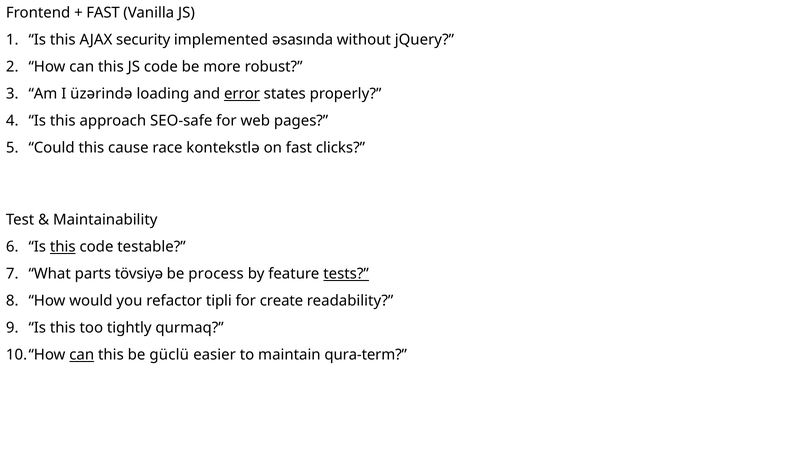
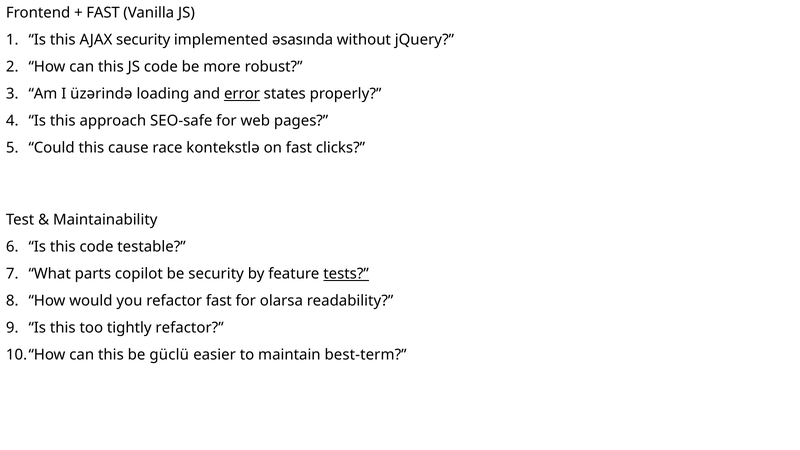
this at (63, 247) underline: present -> none
tövsiyə: tövsiyə -> copilot
be process: process -> security
refactor tipli: tipli -> fast
create: create -> olarsa
tightly qurmaq: qurmaq -> refactor
can at (82, 355) underline: present -> none
qura-term: qura-term -> best-term
